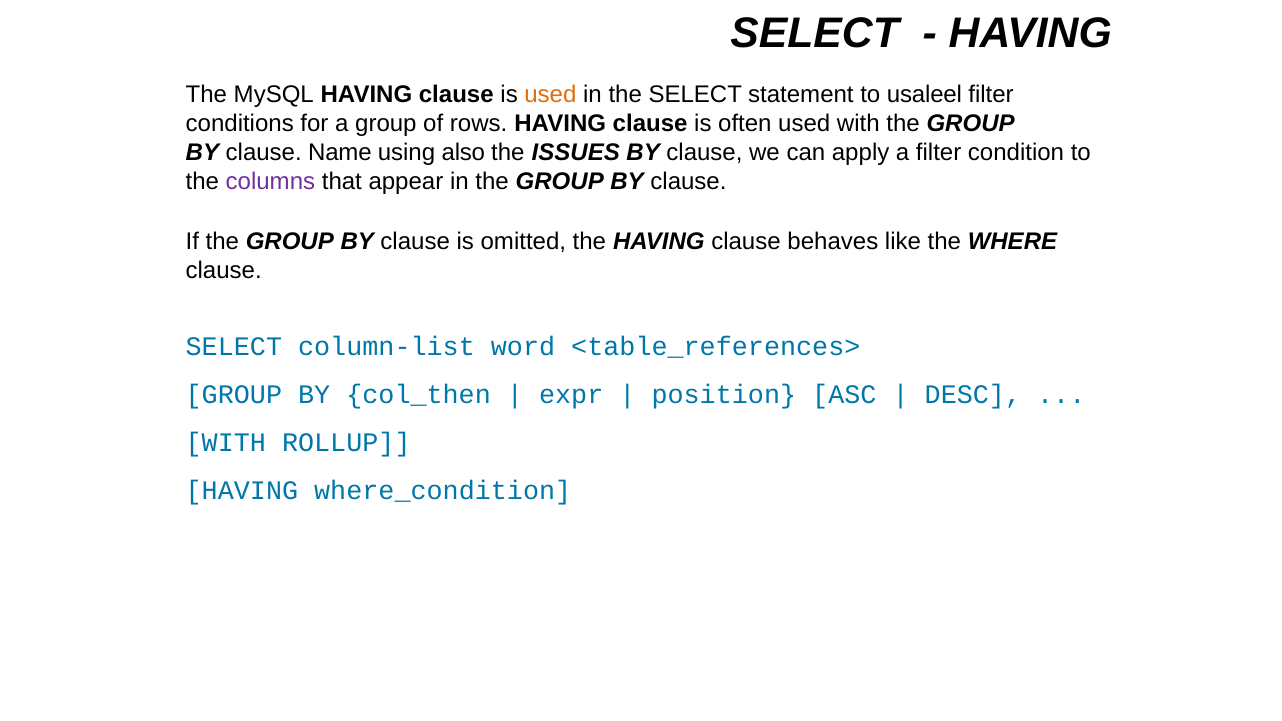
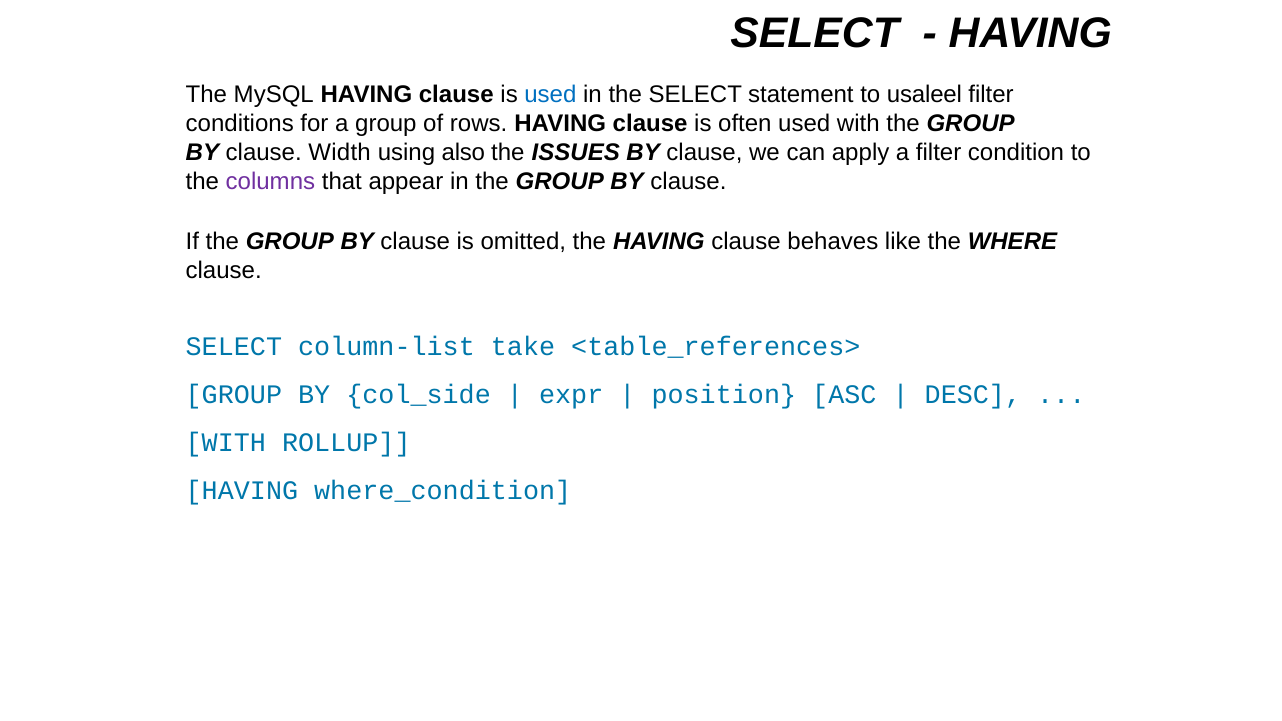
used at (550, 95) colour: orange -> blue
Name: Name -> Width
word: word -> take
col_then: col_then -> col_side
